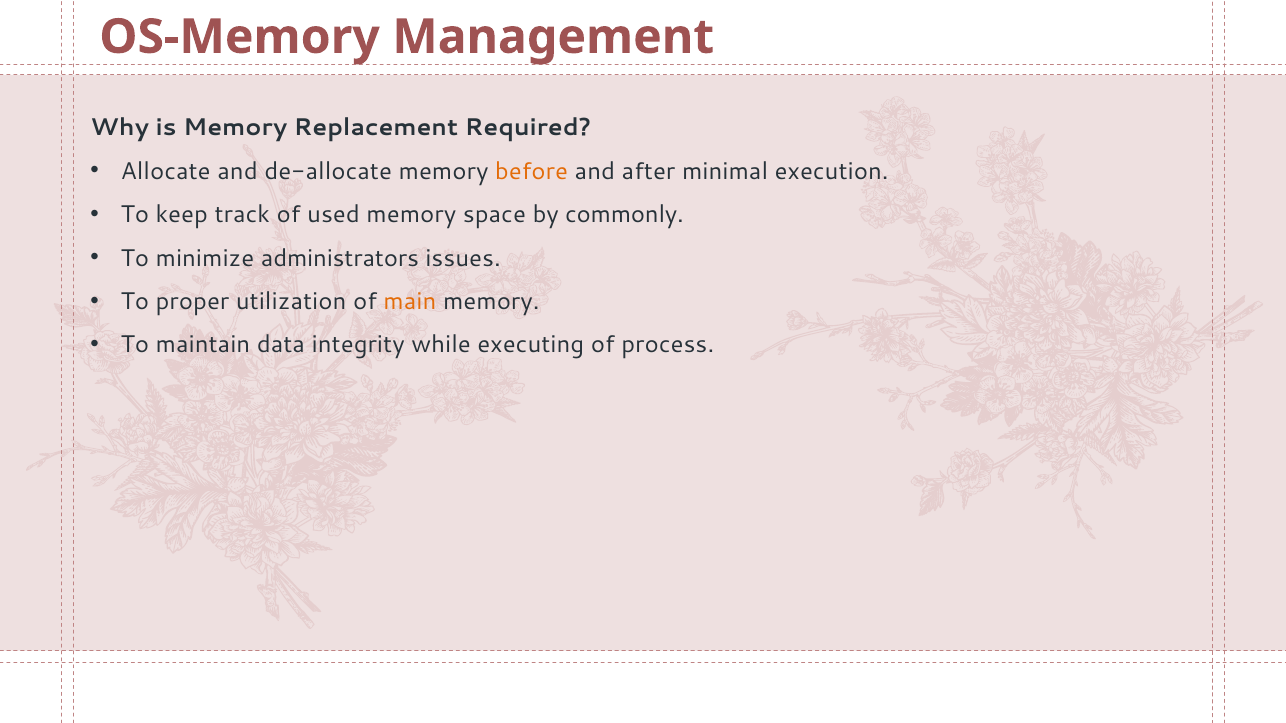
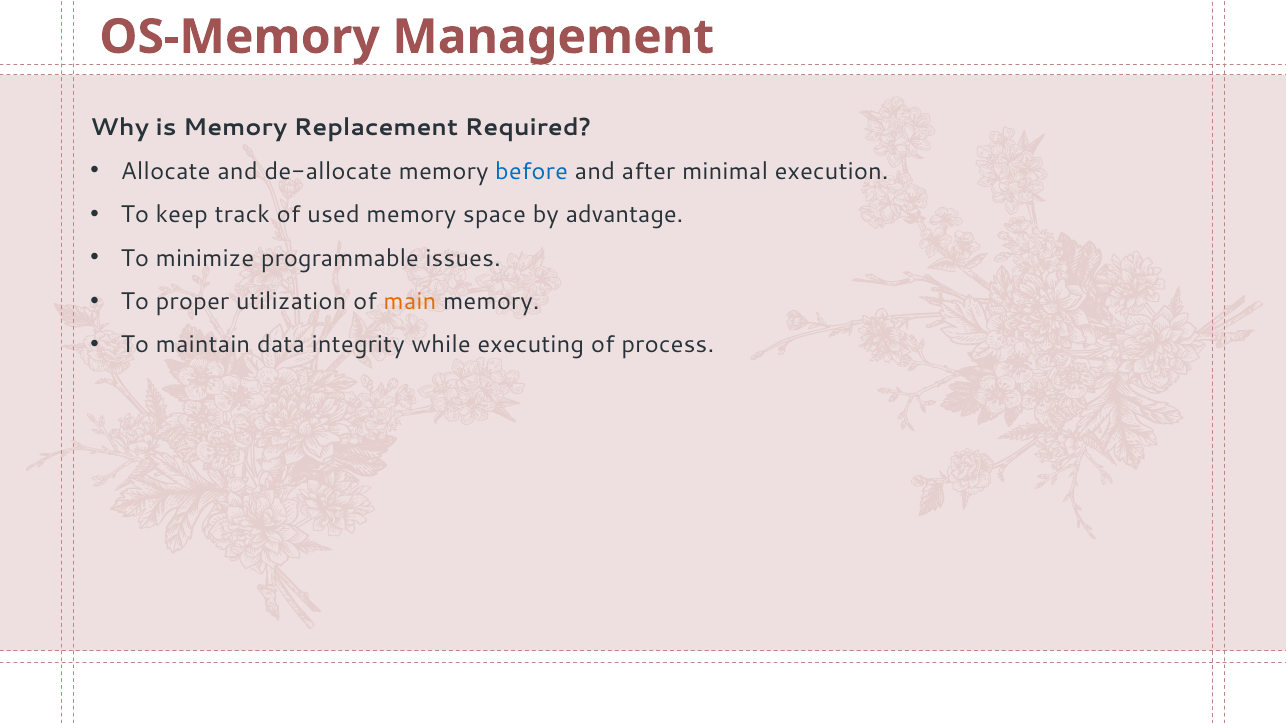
before colour: orange -> blue
commonly: commonly -> advantage
administrators: administrators -> programmable
